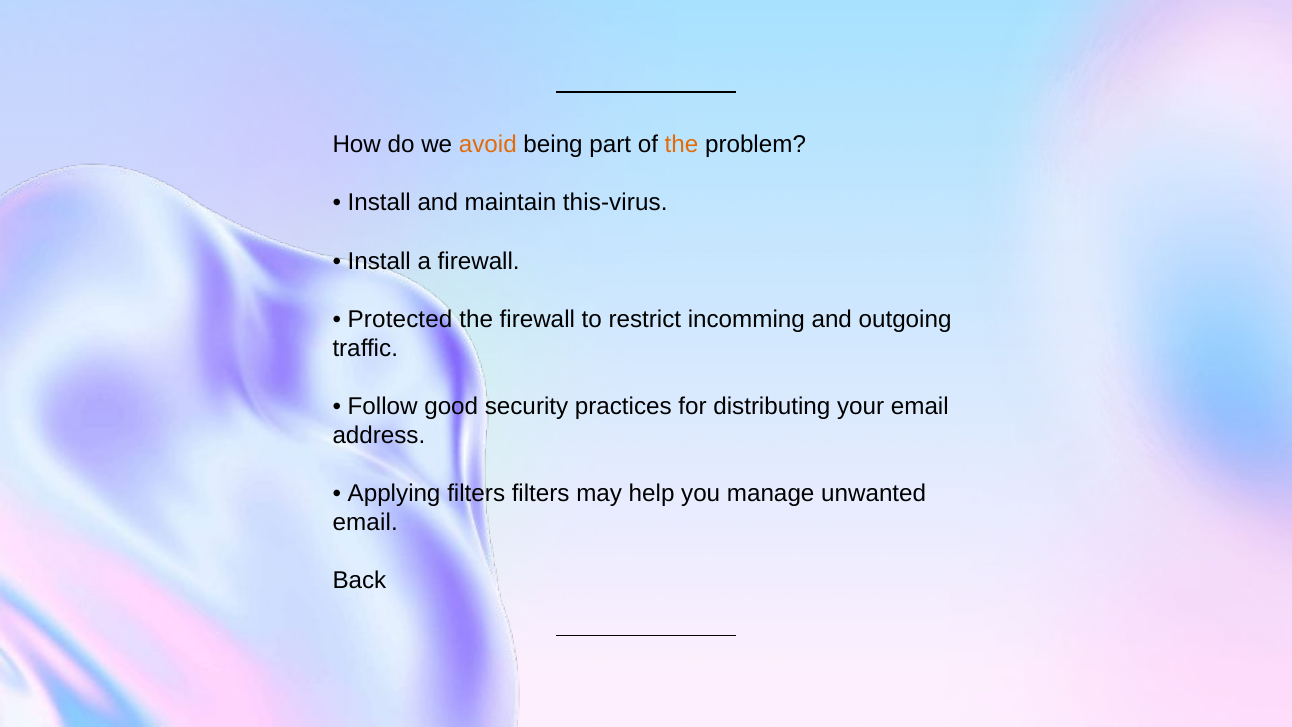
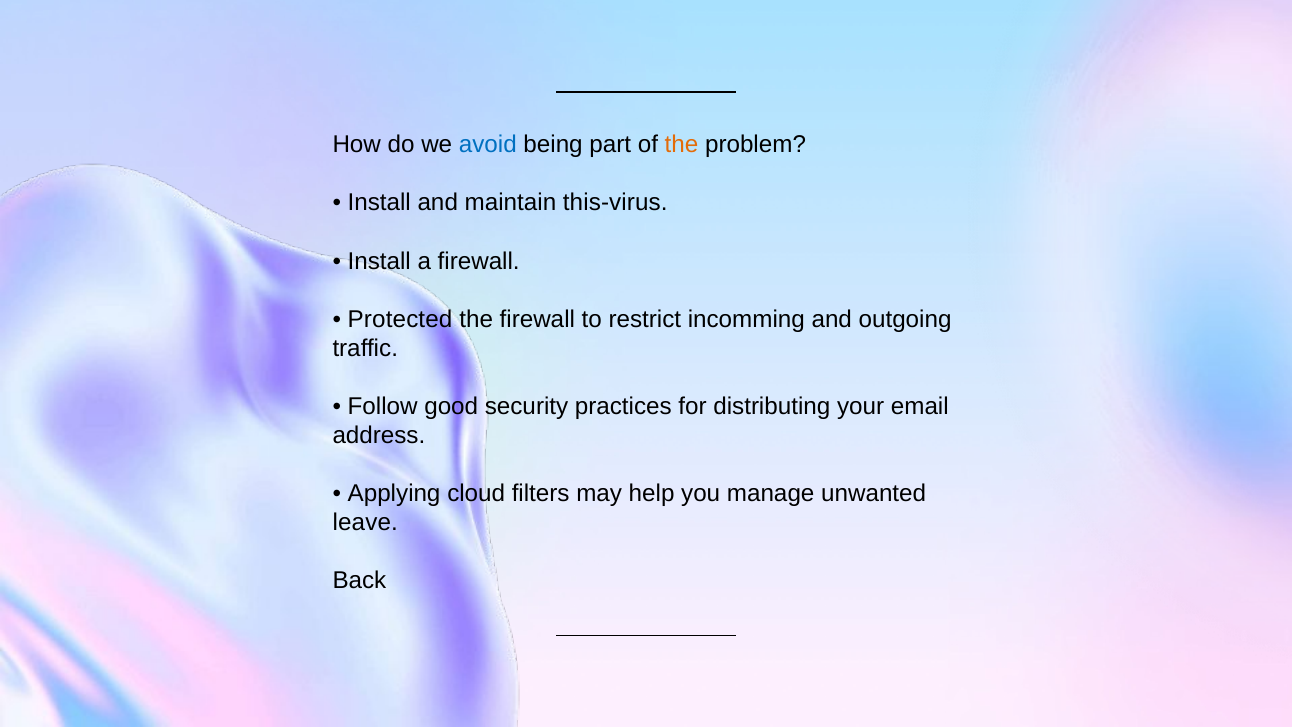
avoid colour: orange -> blue
Applying filters: filters -> cloud
email at (365, 523): email -> leave
